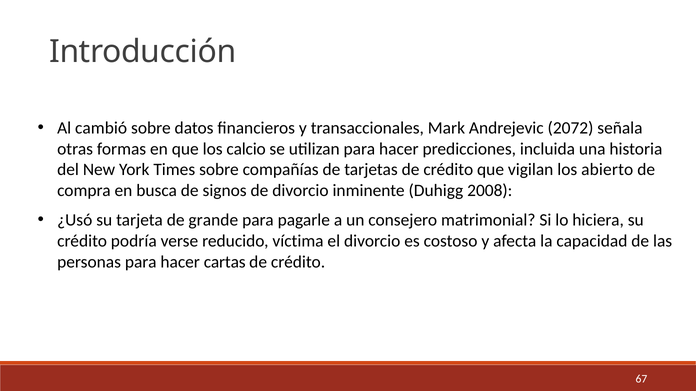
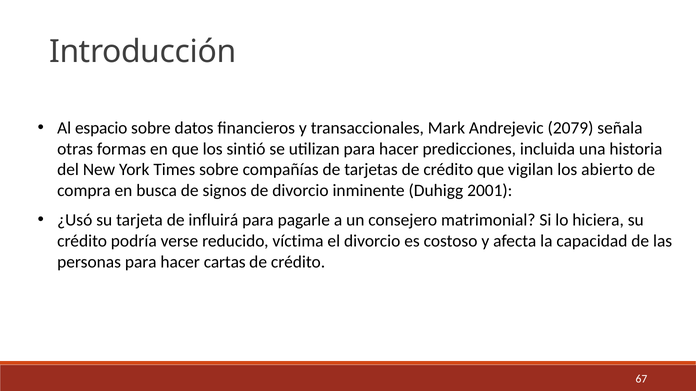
cambió: cambió -> espacio
2072: 2072 -> 2079
calcio: calcio -> sintió
2008: 2008 -> 2001
grande: grande -> influirá
